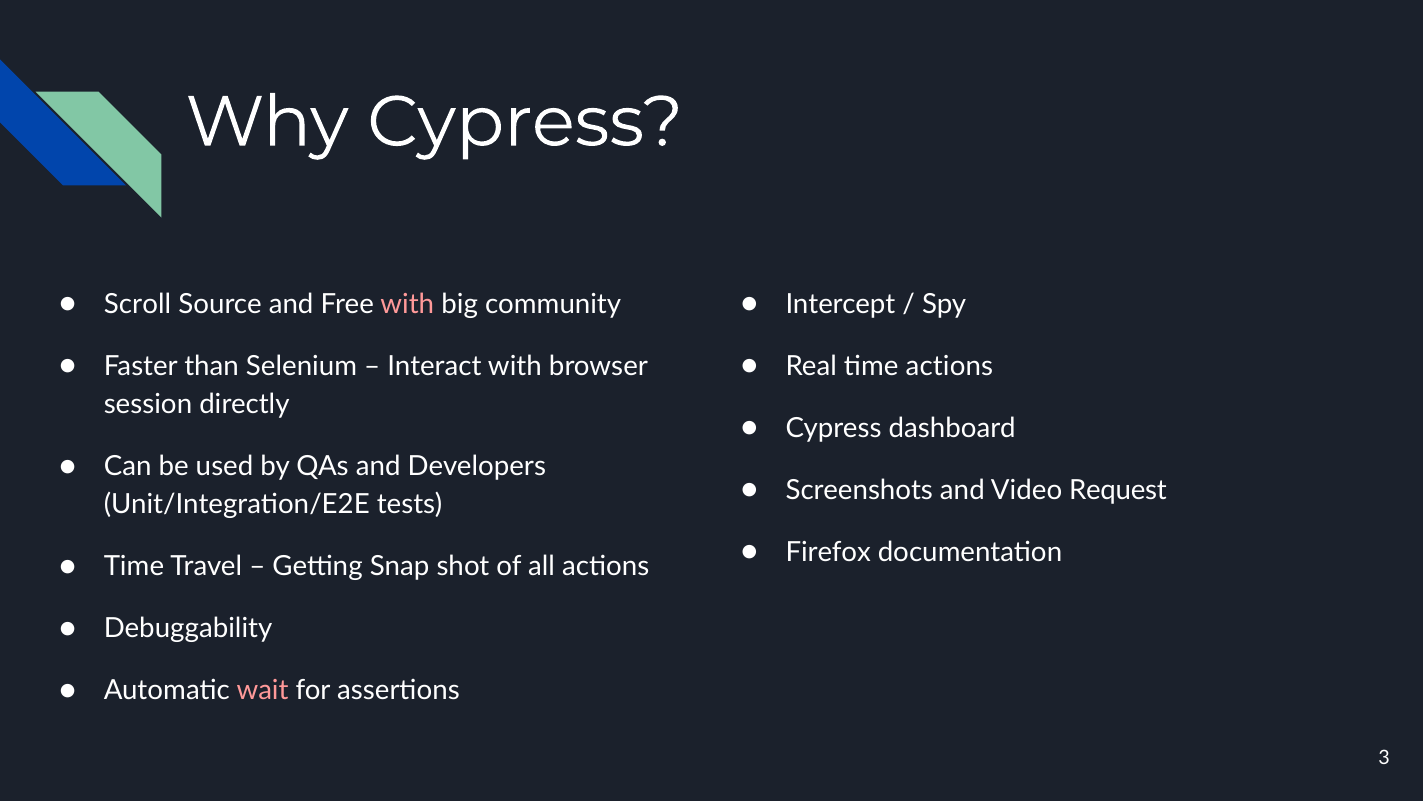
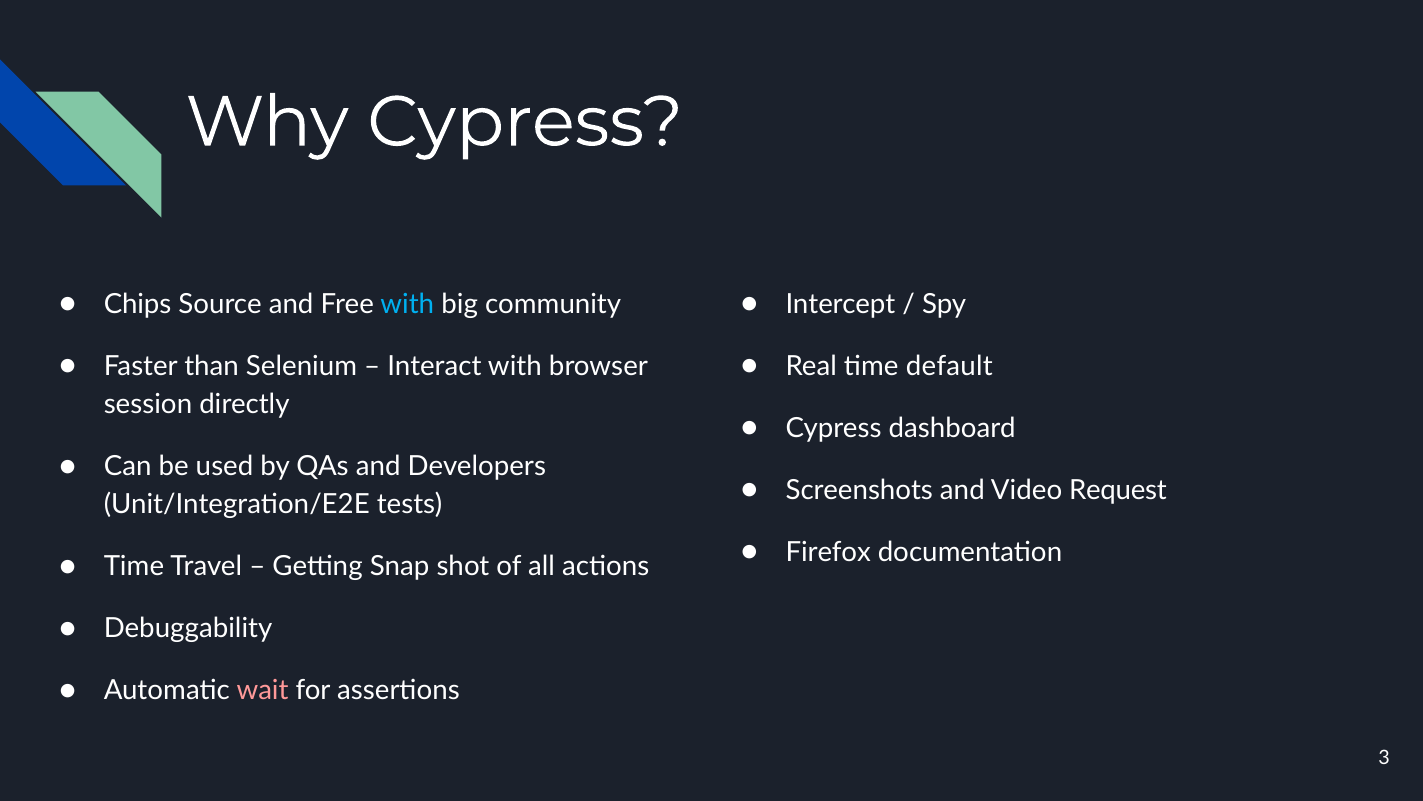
Scroll: Scroll -> Chips
with at (407, 304) colour: pink -> light blue
time actions: actions -> default
